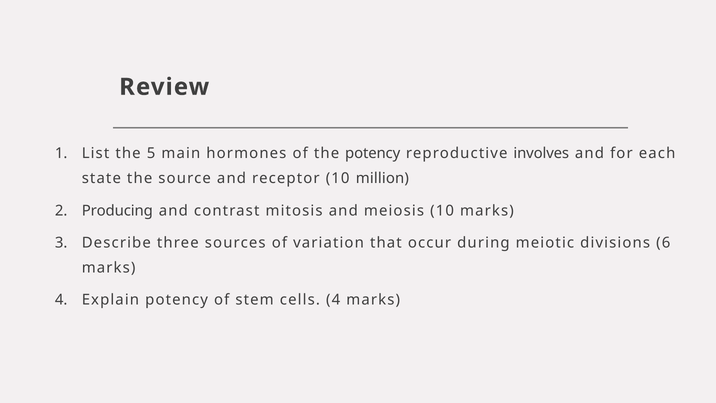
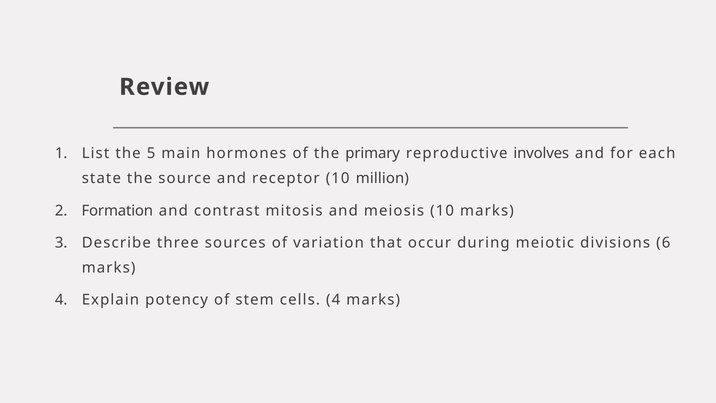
the potency: potency -> primary
Producing: Producing -> Formation
